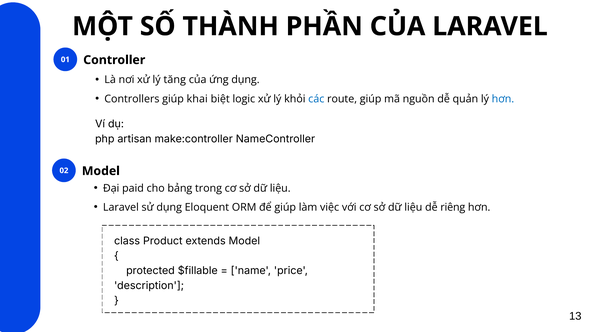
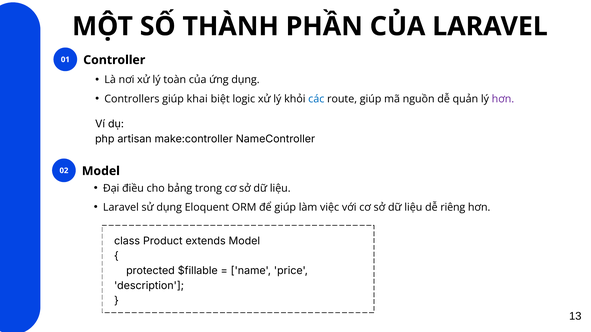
tăng: tăng -> toàn
hơn at (503, 99) colour: blue -> purple
paid: paid -> điều
